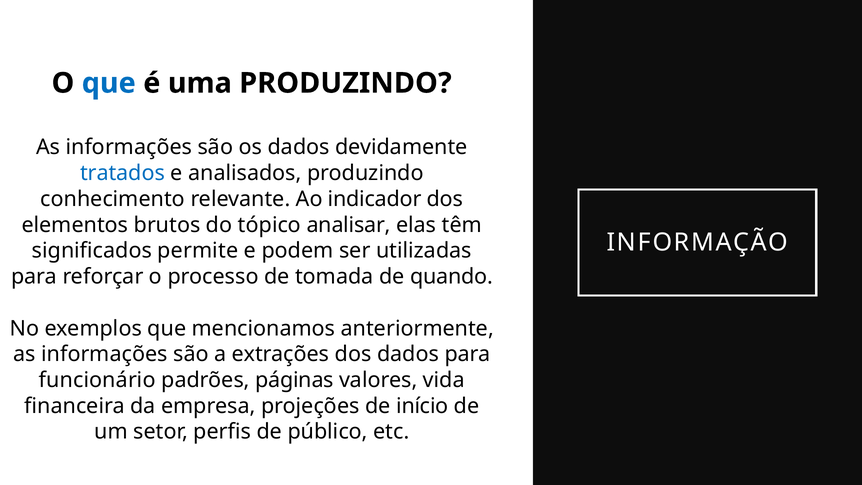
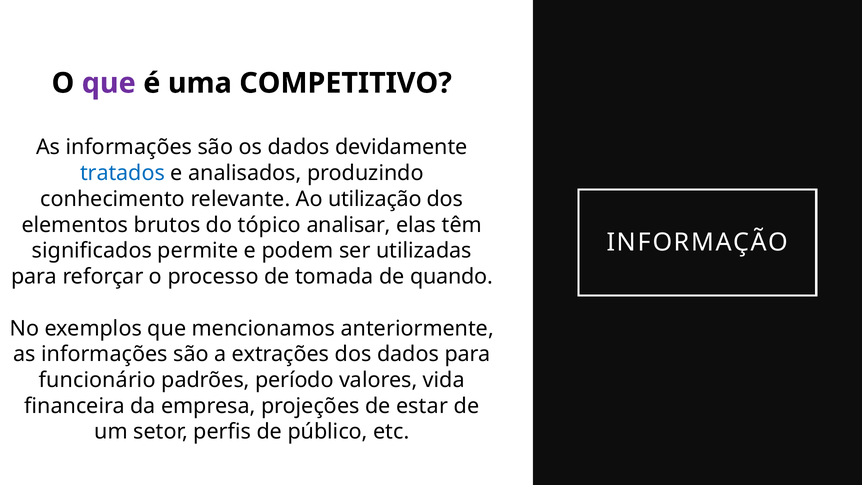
que at (109, 83) colour: blue -> purple
uma PRODUZINDO: PRODUZINDO -> COMPETITIVO
indicador: indicador -> utilização
páginas: páginas -> período
início: início -> estar
